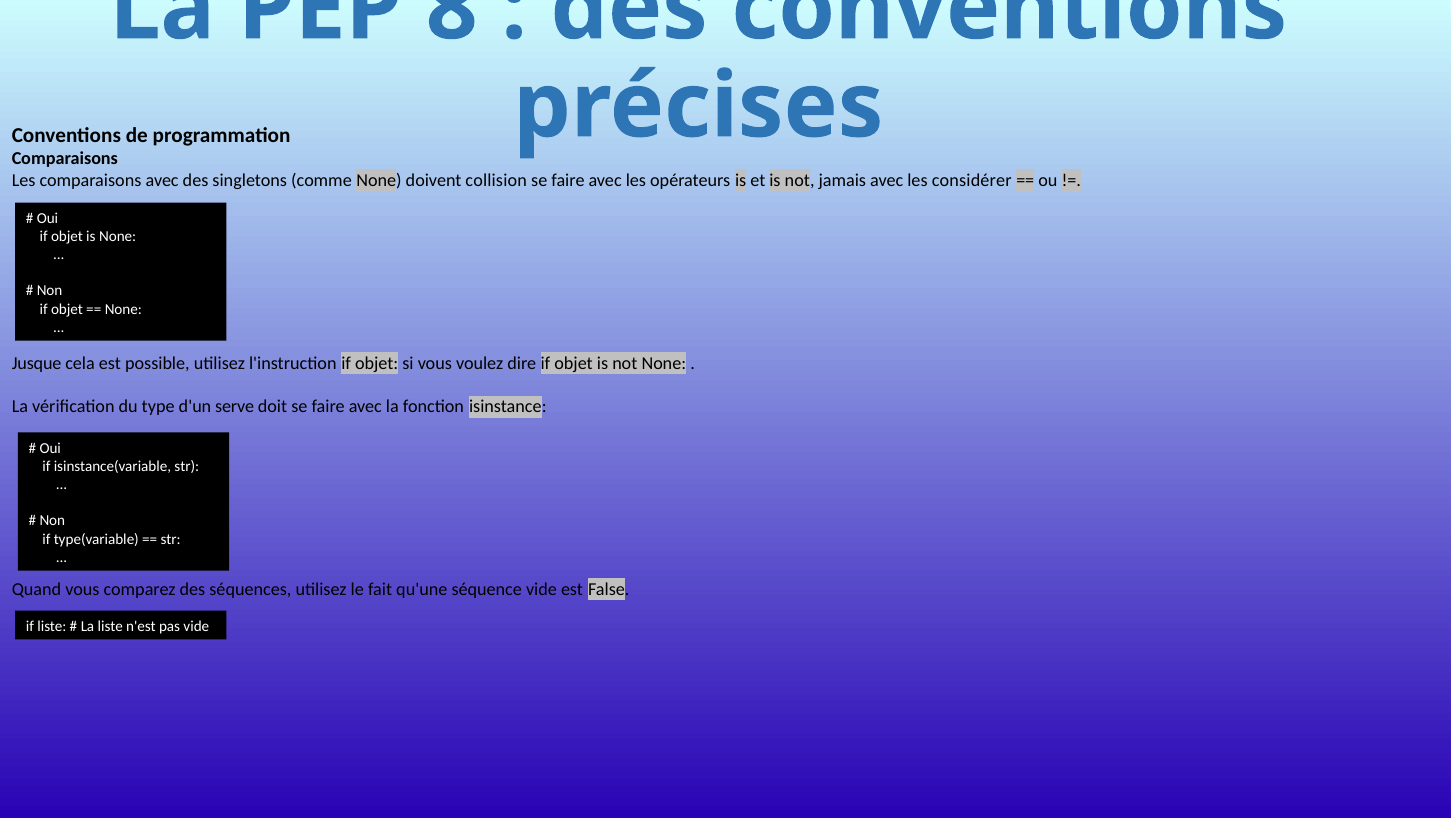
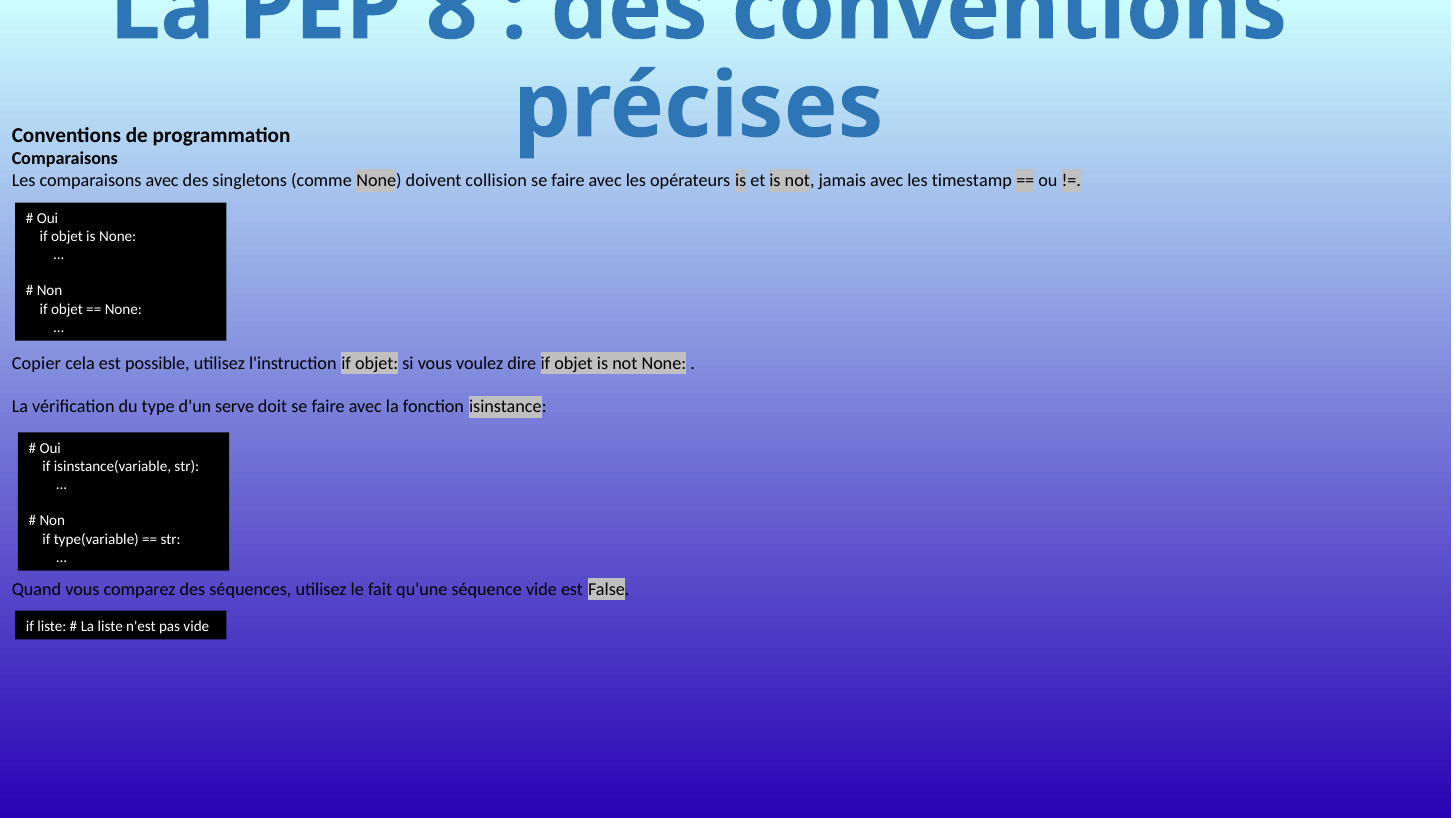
considérer: considérer -> timestamp
Jusque: Jusque -> Copier
